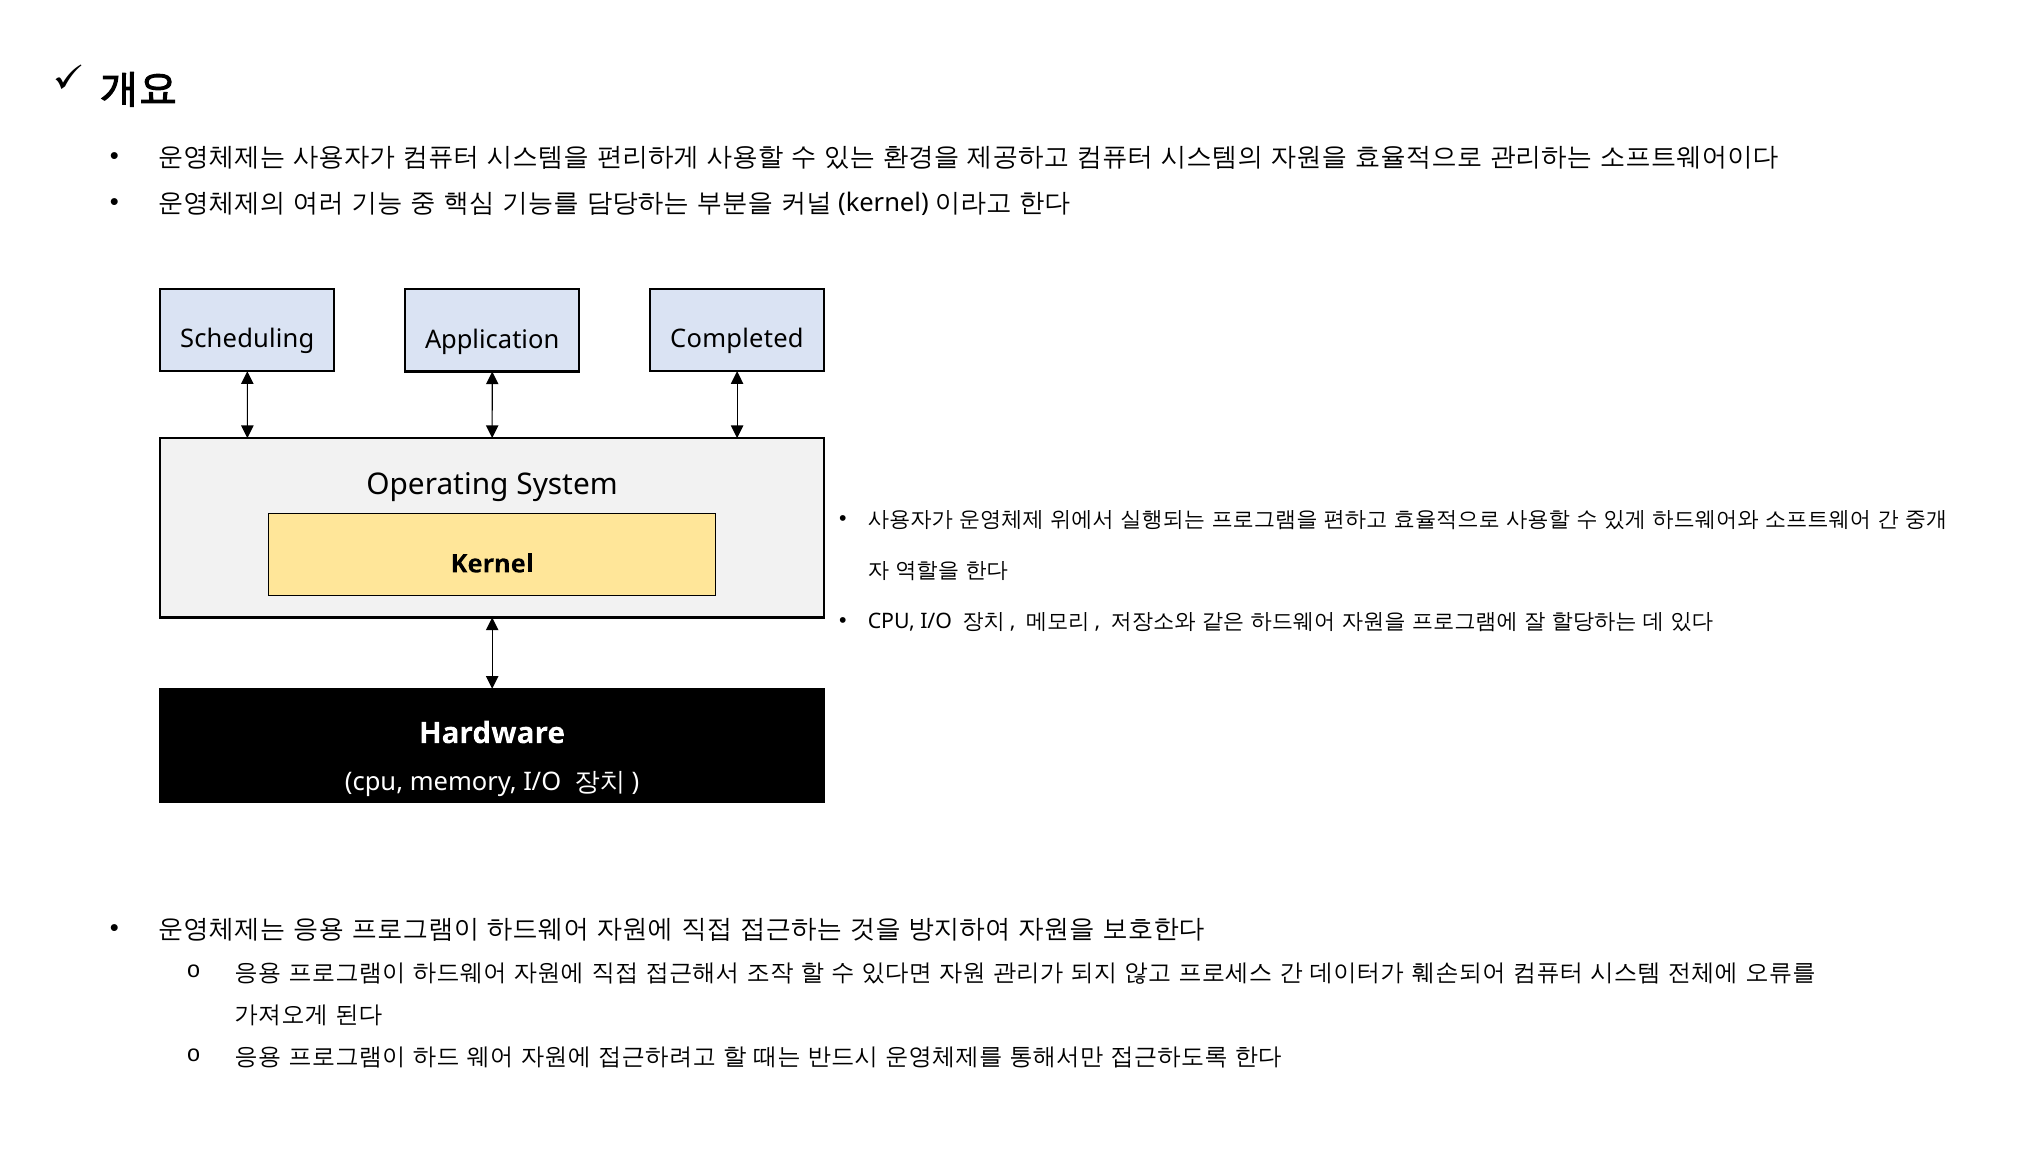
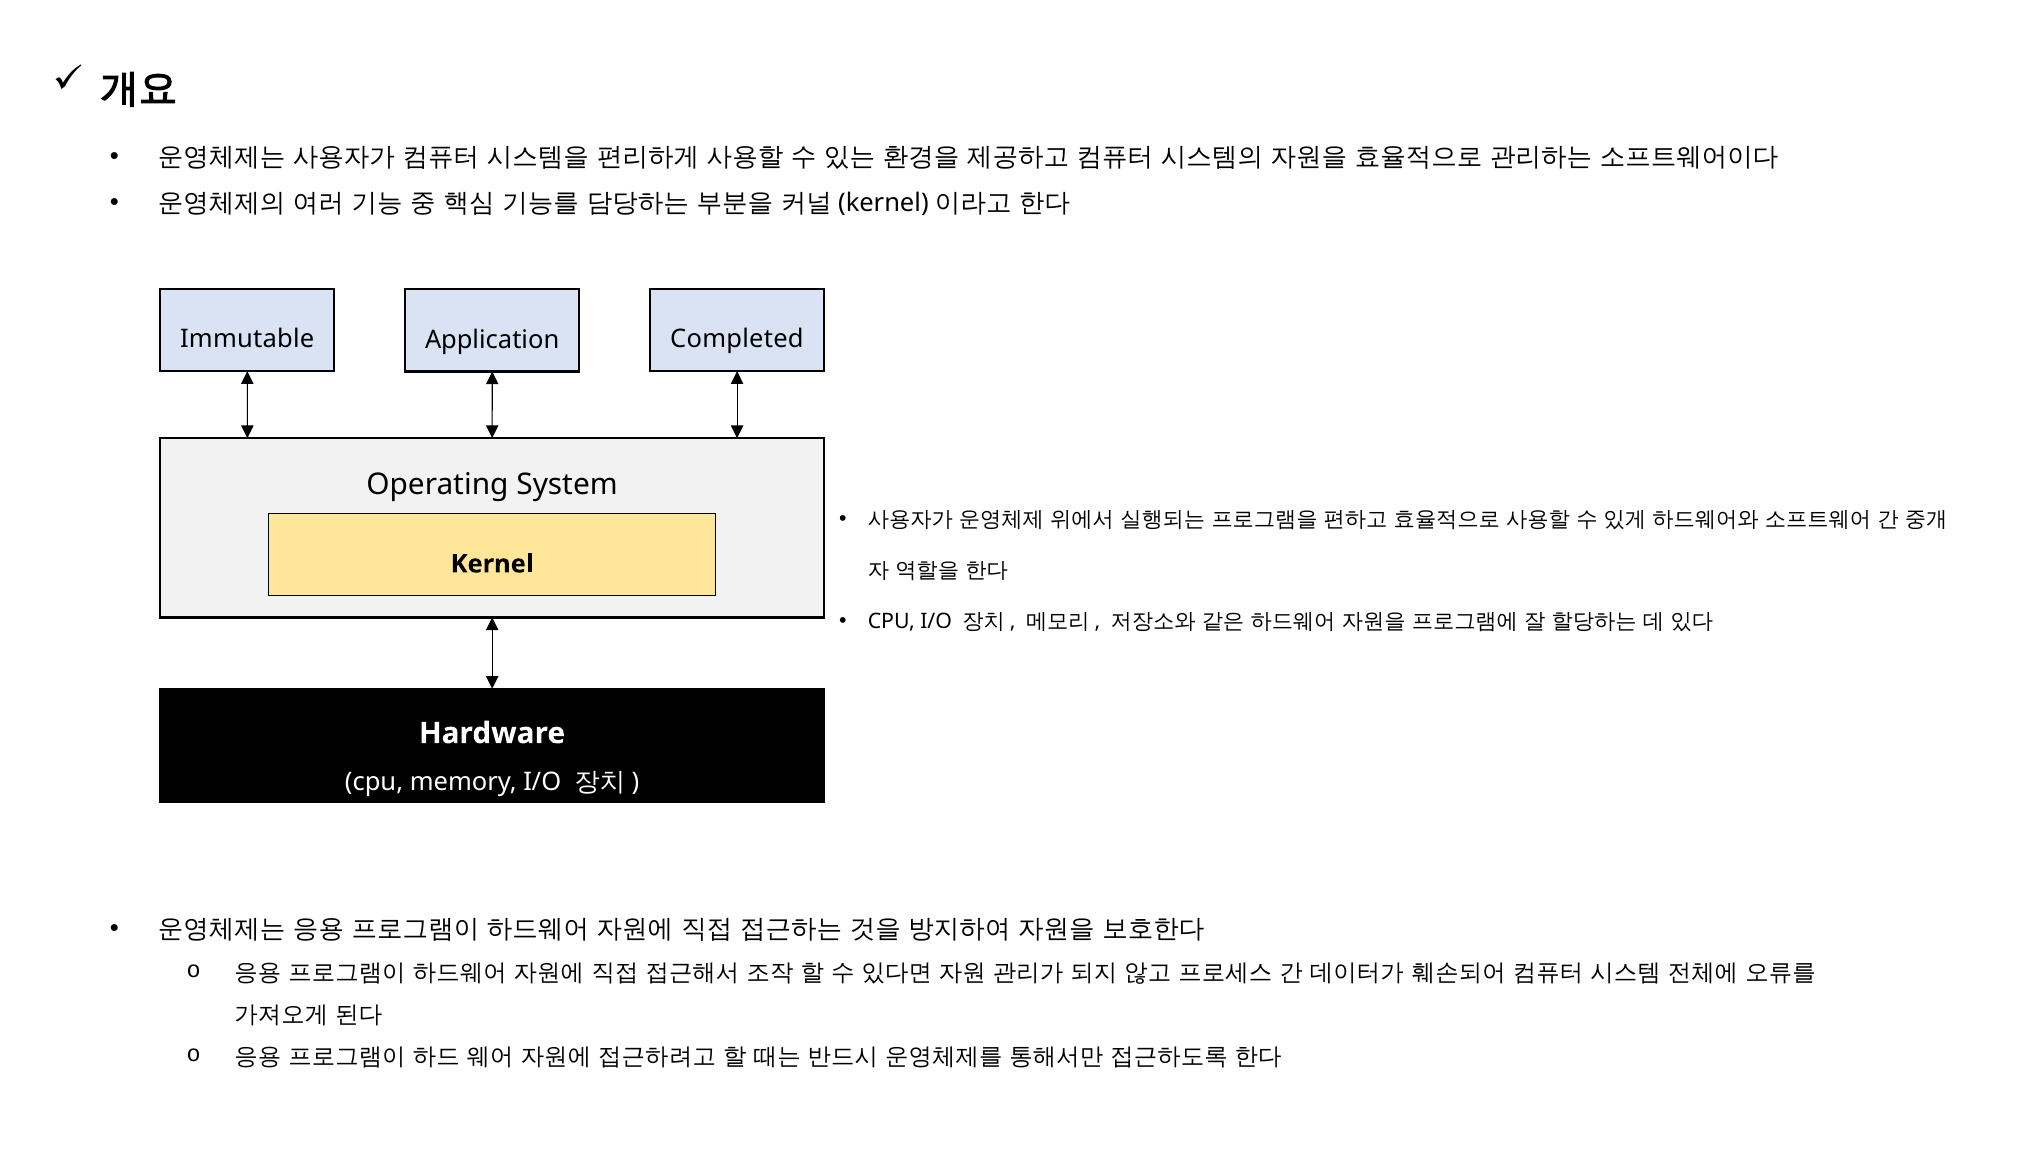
Scheduling: Scheduling -> Immutable
